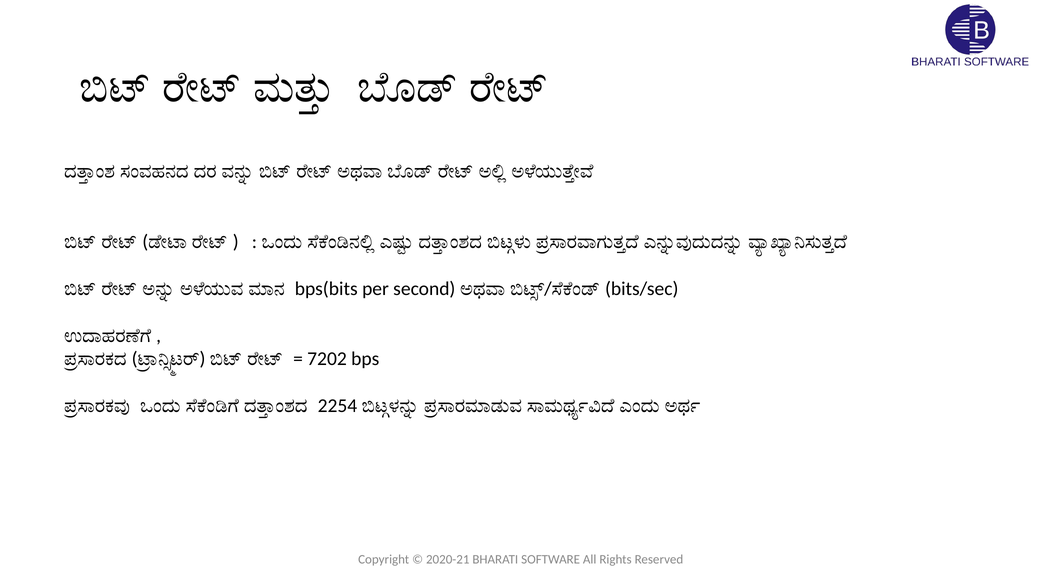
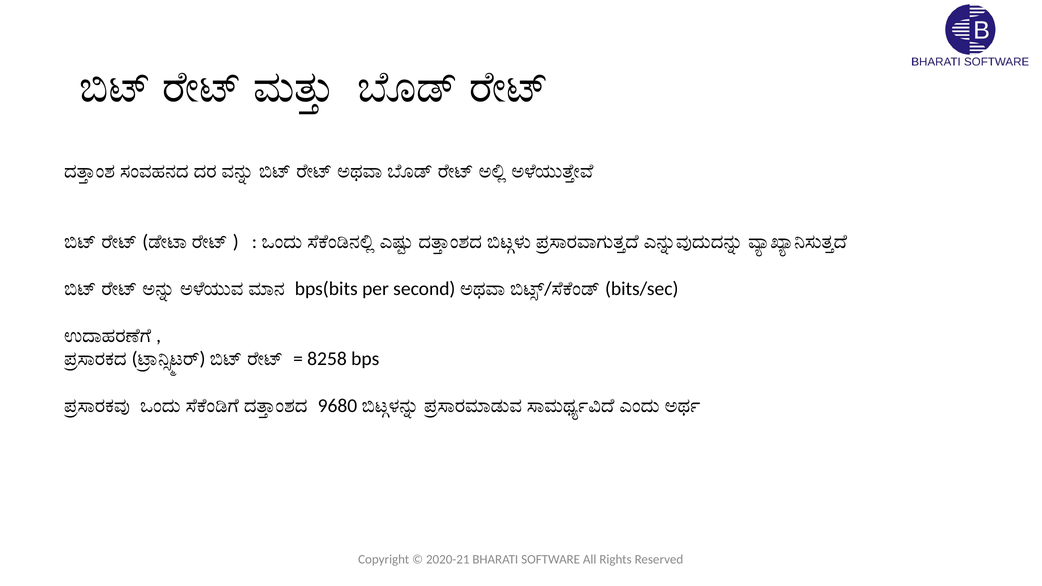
7202: 7202 -> 8258
2254: 2254 -> 9680
